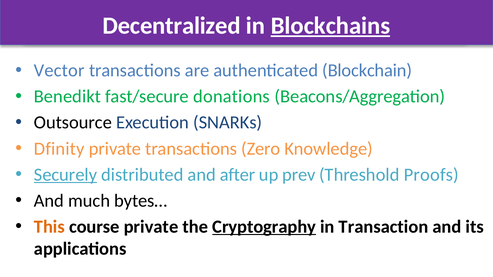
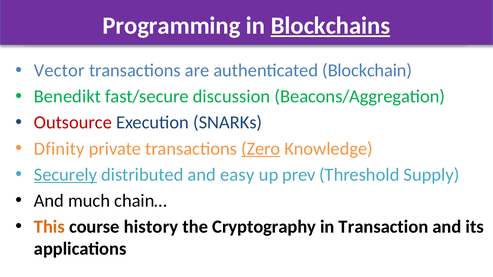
Decentralized: Decentralized -> Programming
donations: donations -> discussion
Outsource colour: black -> red
Zero underline: none -> present
after: after -> easy
Proofs: Proofs -> Supply
bytes…: bytes… -> chain…
course private: private -> history
Cryptography underline: present -> none
